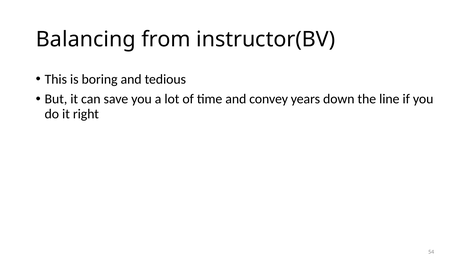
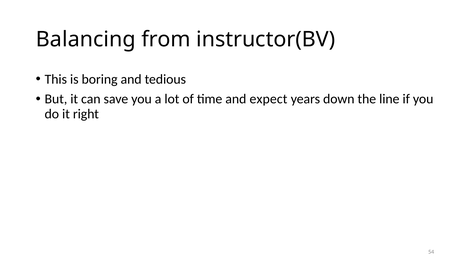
convey: convey -> expect
